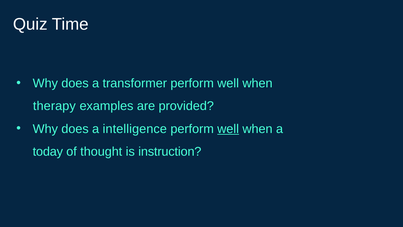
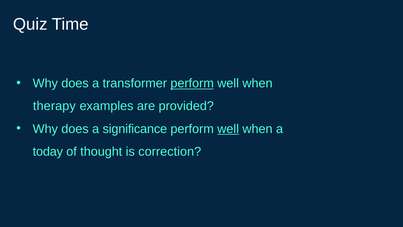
perform at (192, 83) underline: none -> present
intelligence: intelligence -> significance
instruction: instruction -> correction
